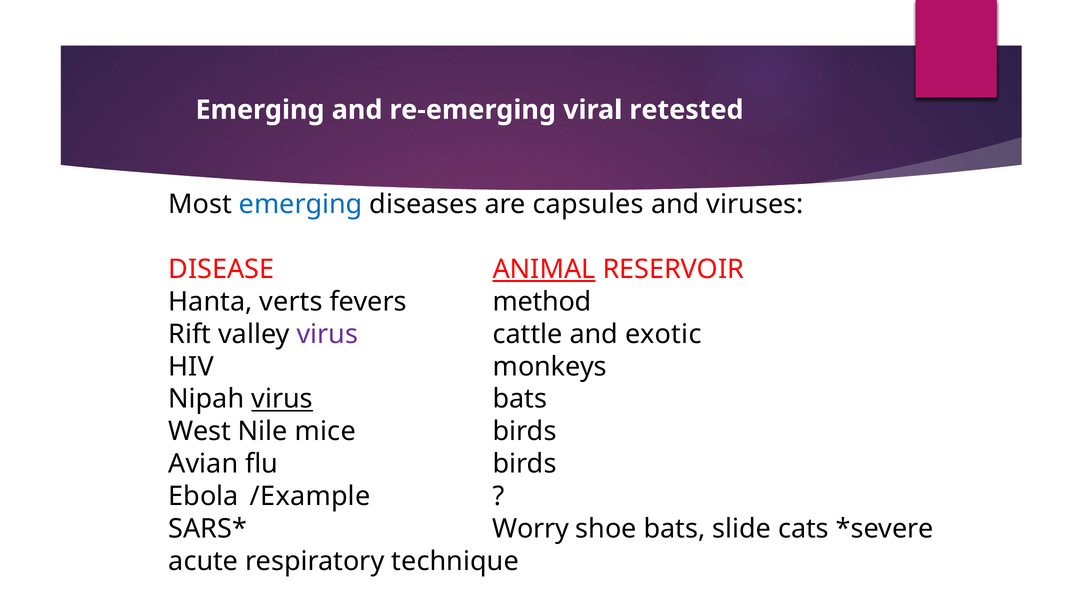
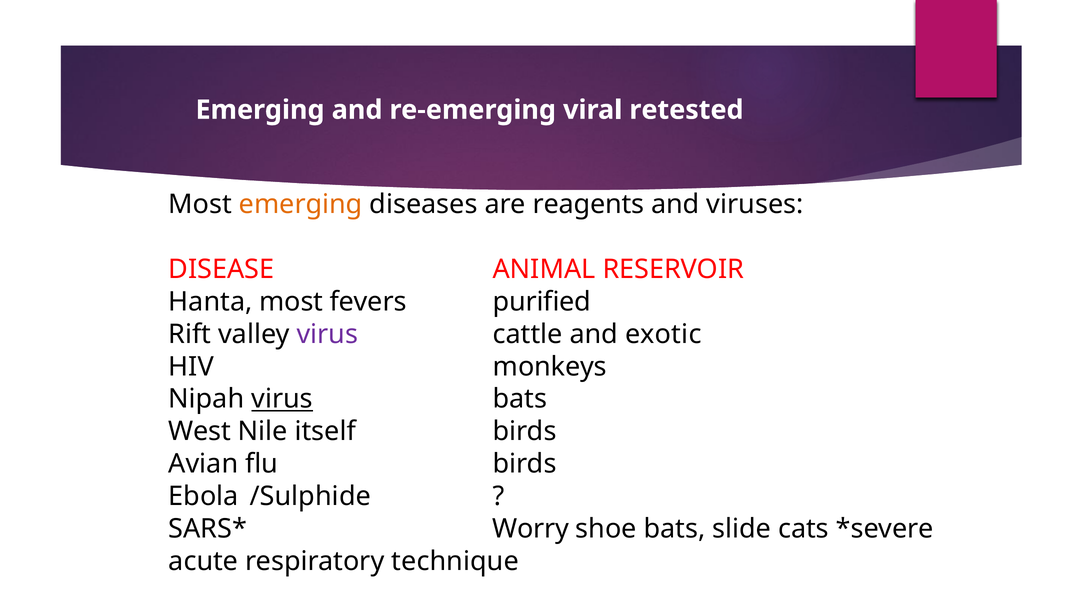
emerging at (301, 204) colour: blue -> orange
capsules: capsules -> reagents
ANIMAL underline: present -> none
Hanta verts: verts -> most
method: method -> purified
mice: mice -> itself
/Example: /Example -> /Sulphide
